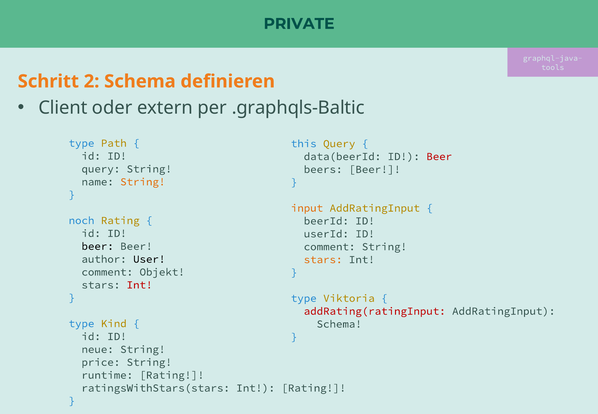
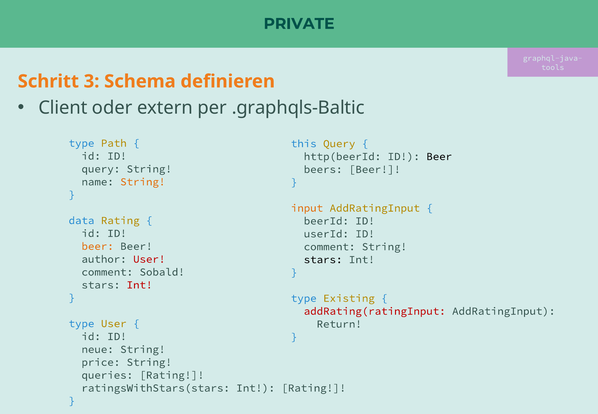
2: 2 -> 3
data(beerId: data(beerId -> http(beerId
Beer at (439, 156) colour: red -> black
noch: noch -> data
beer at (98, 246) colour: black -> orange
User at (149, 259) colour: black -> red
stars at (323, 260) colour: orange -> black
Objekt: Objekt -> Sobald
Viktoria: Viktoria -> Existing
type Kind: Kind -> User
Schema at (339, 324): Schema -> Return
runtime: runtime -> queries
